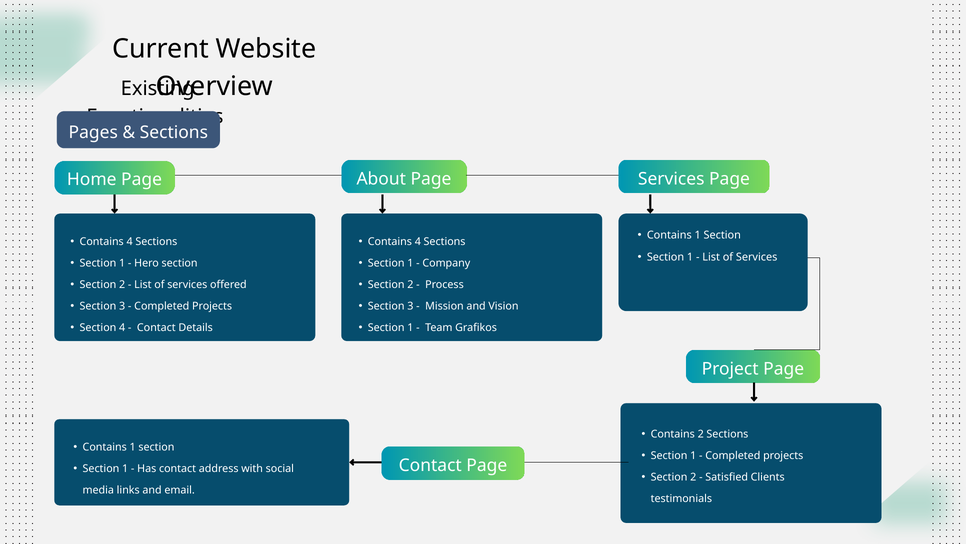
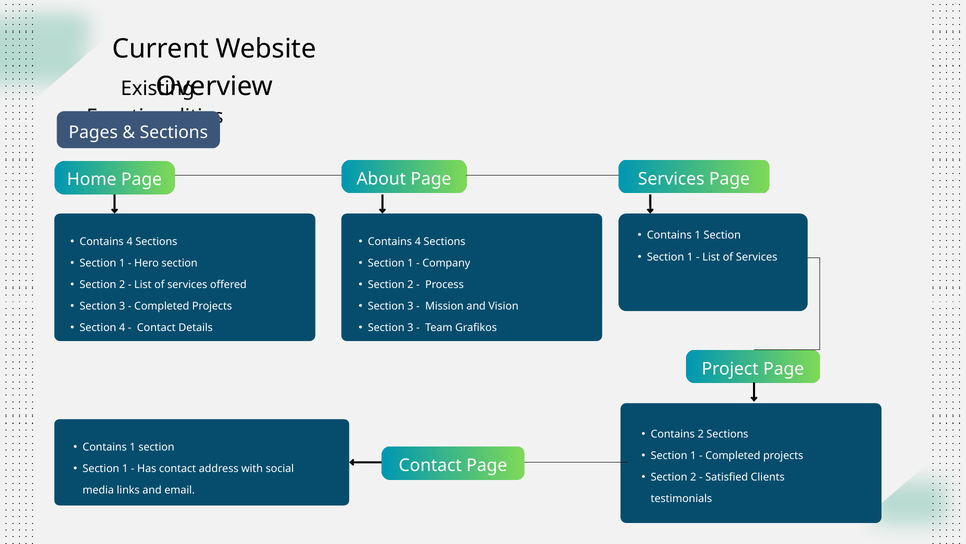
1 at (410, 327): 1 -> 3
